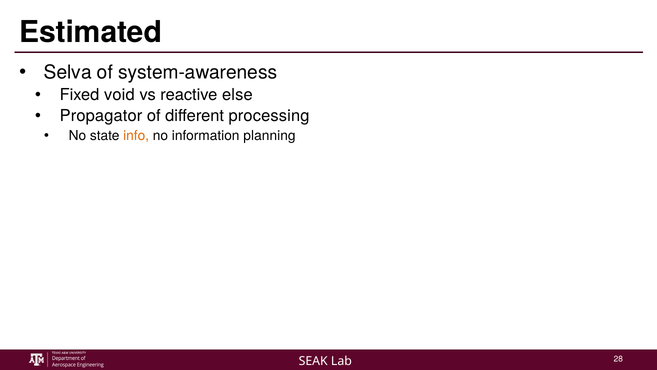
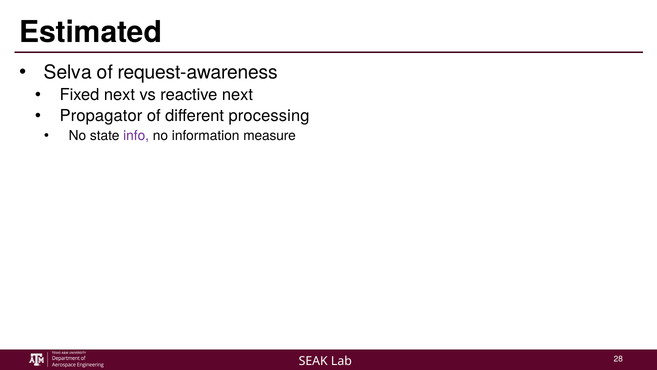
system-awareness: system-awareness -> request-awareness
Fixed void: void -> next
reactive else: else -> next
info colour: orange -> purple
planning: planning -> measure
